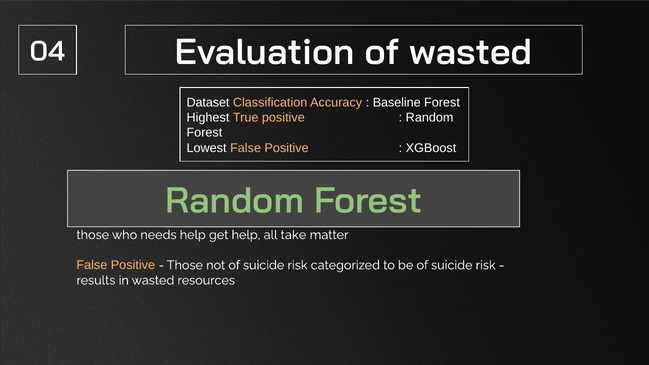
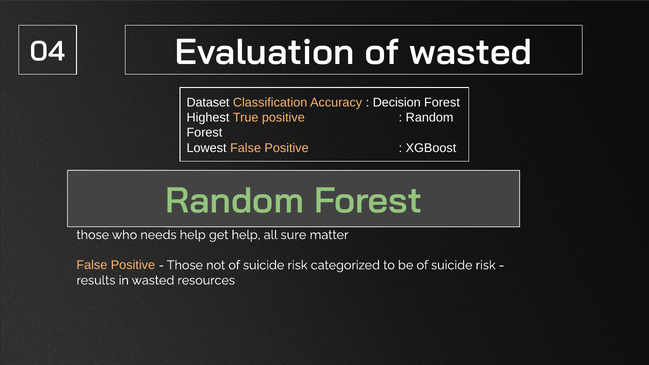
Baseline: Baseline -> Decision
all take: take -> sure
